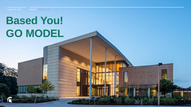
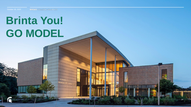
Based: Based -> Brinta
